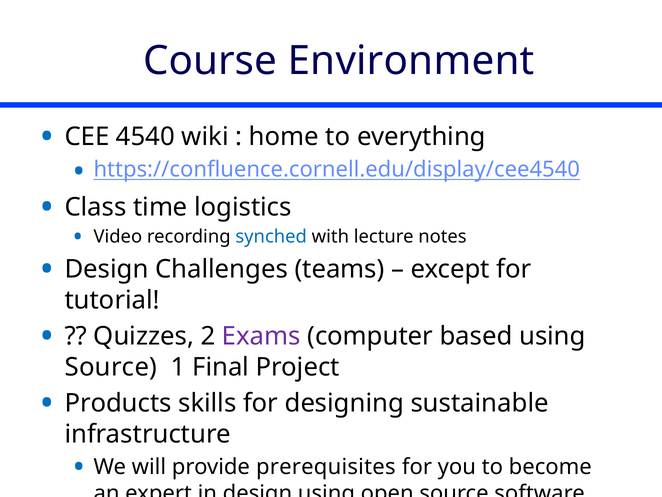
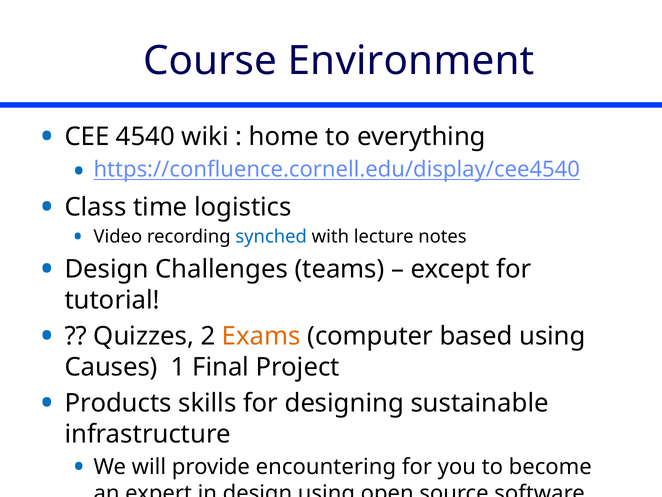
Exams colour: purple -> orange
Source at (111, 367): Source -> Causes
prerequisites: prerequisites -> encountering
